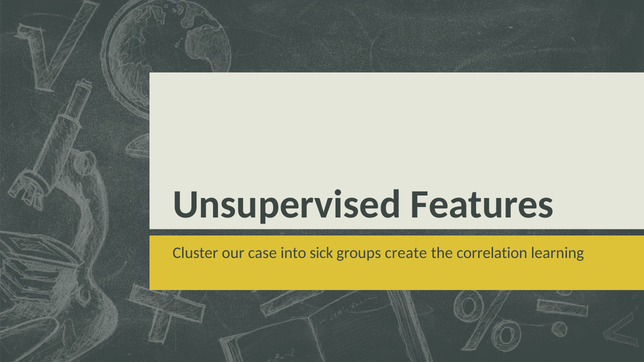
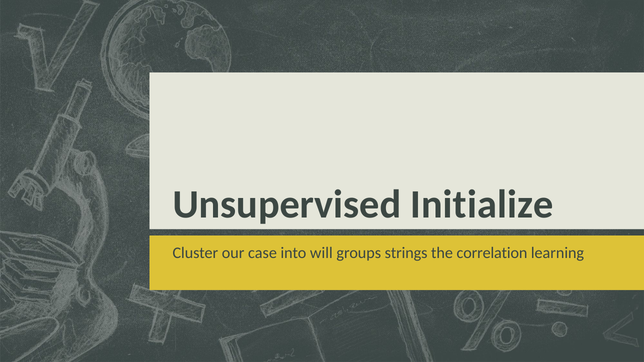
Features: Features -> Initialize
sick: sick -> will
create: create -> strings
